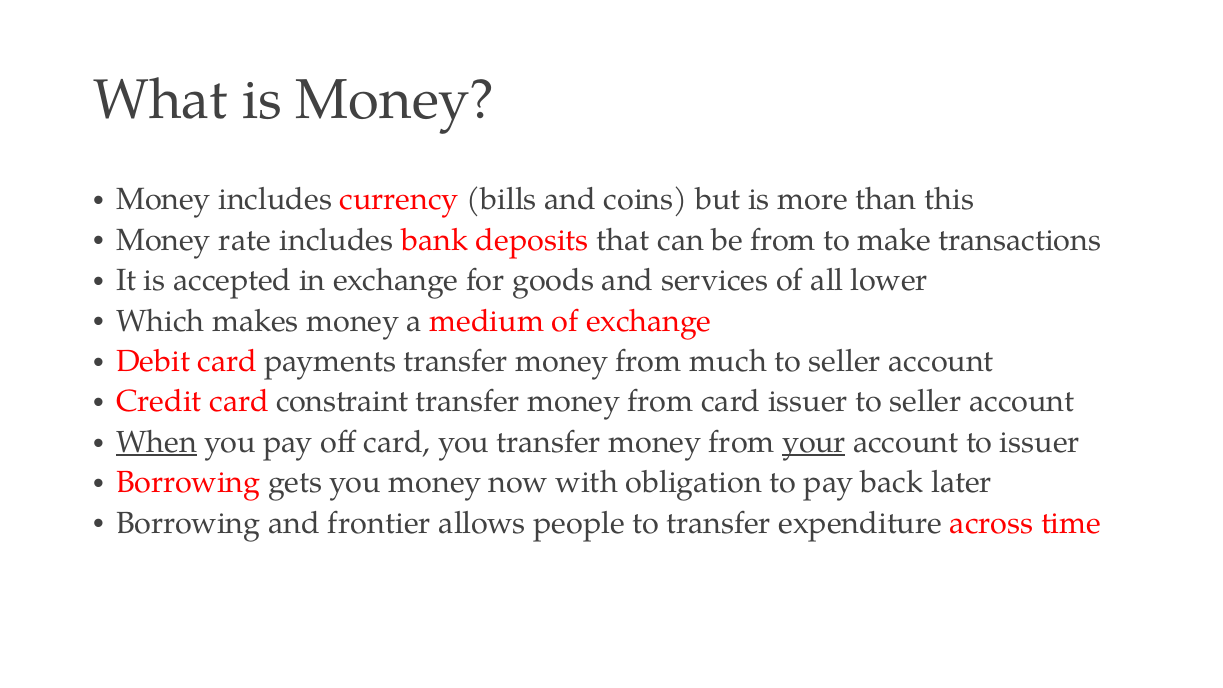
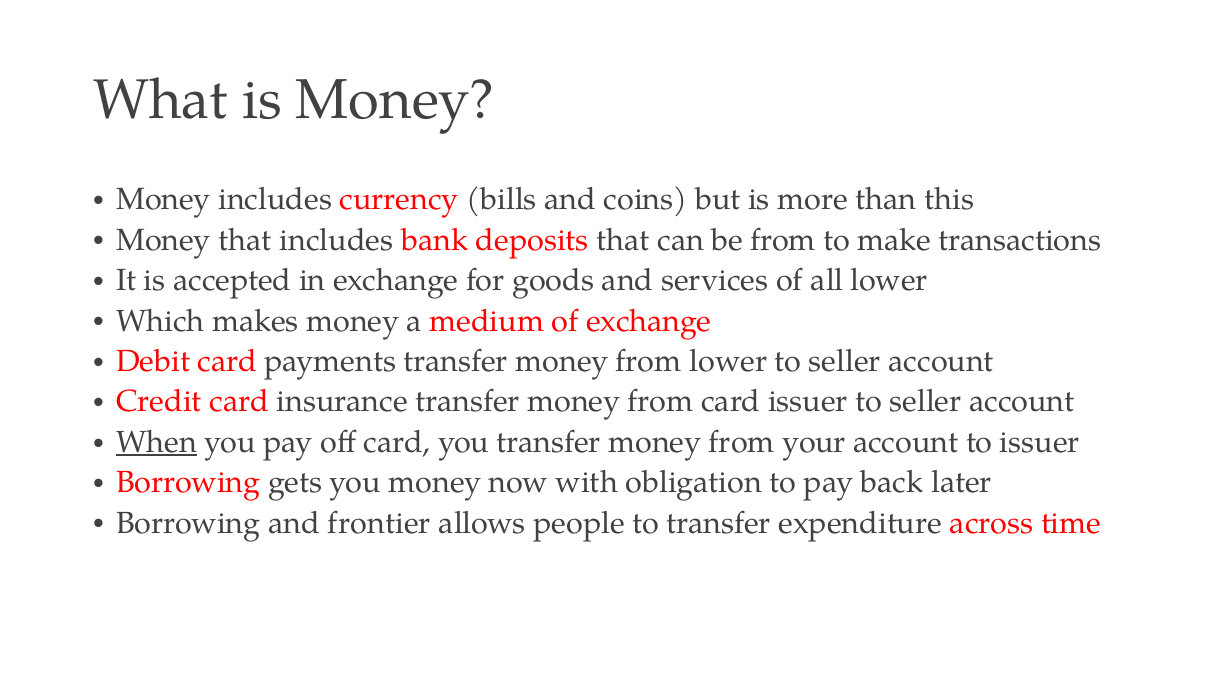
Money rate: rate -> that
from much: much -> lower
constraint: constraint -> insurance
your underline: present -> none
